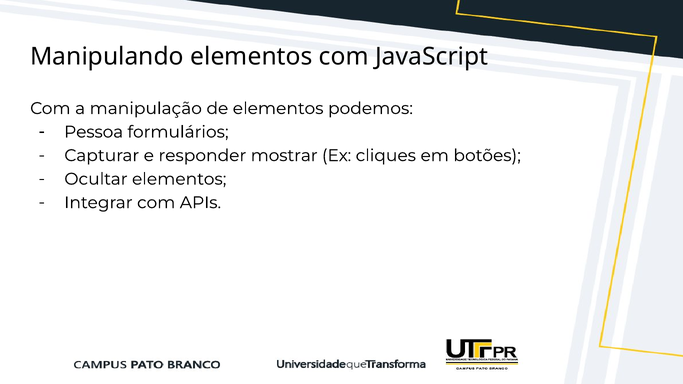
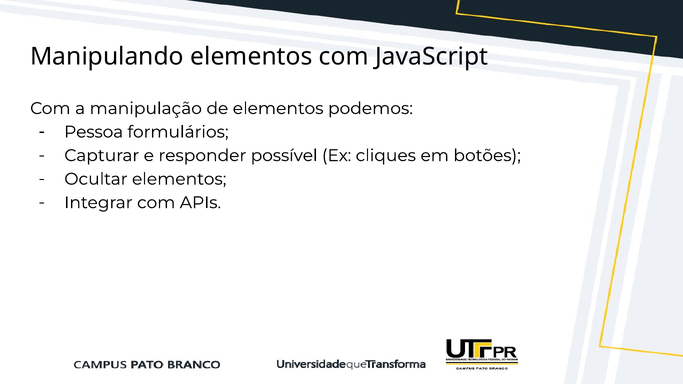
mostrar: mostrar -> possível
